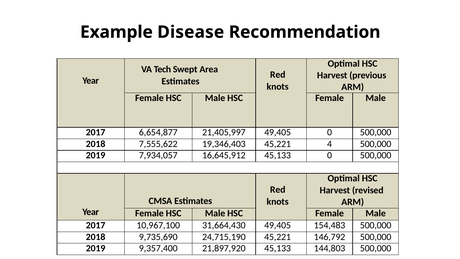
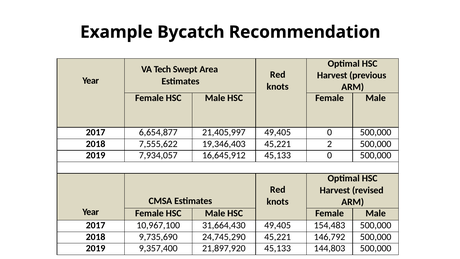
Disease: Disease -> Bycatch
4: 4 -> 2
24,715,190: 24,715,190 -> 24,745,290
